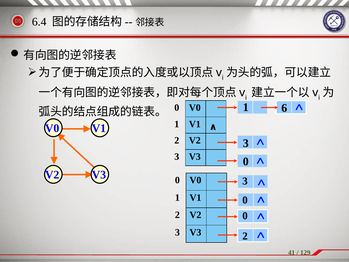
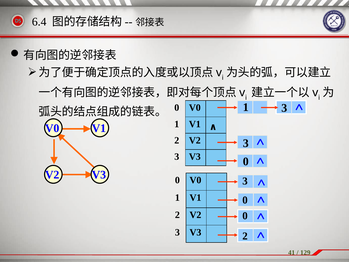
1 6: 6 -> 3
